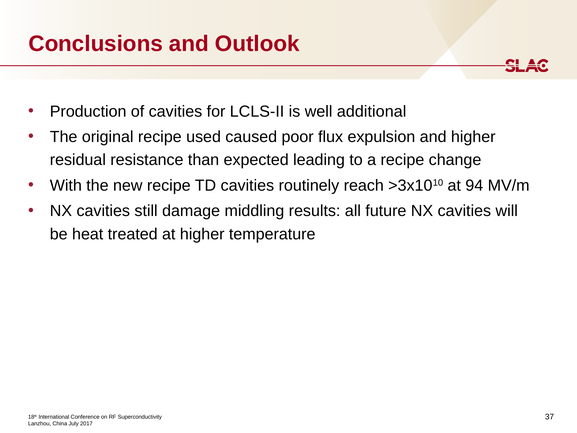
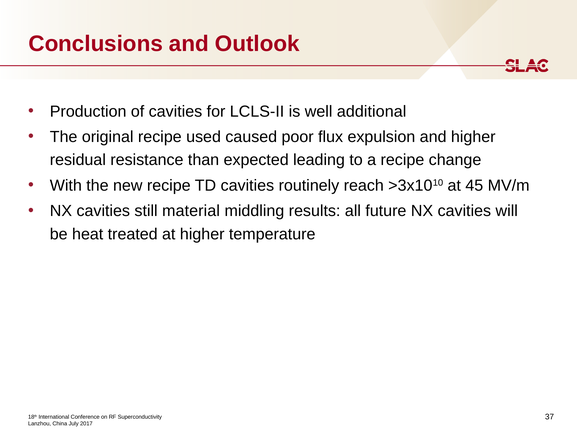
94: 94 -> 45
damage: damage -> material
